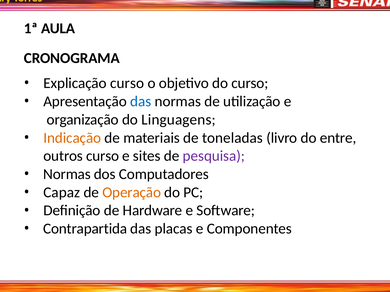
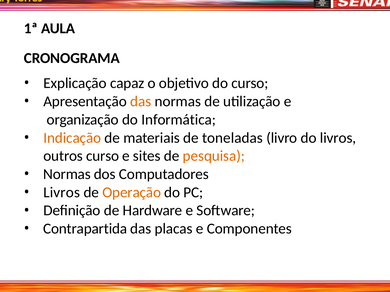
Explicação curso: curso -> capaz
das at (141, 102) colour: blue -> orange
Linguagens: Linguagens -> Informática
do entre: entre -> livros
pesquisa colour: purple -> orange
Capaz at (62, 193): Capaz -> Livros
